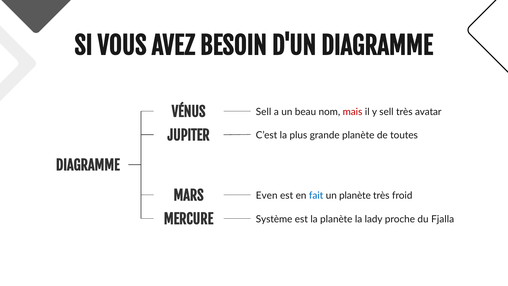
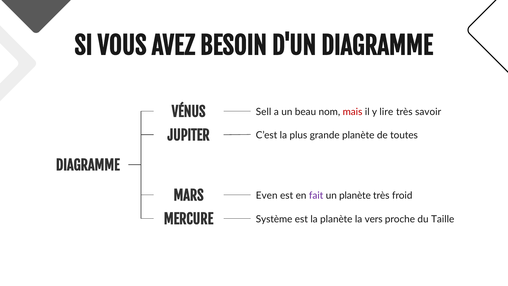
y sell: sell -> lire
avatar: avatar -> savoir
fait colour: blue -> purple
lady: lady -> vers
Fjalla: Fjalla -> Taille
